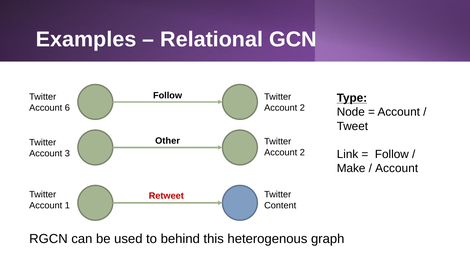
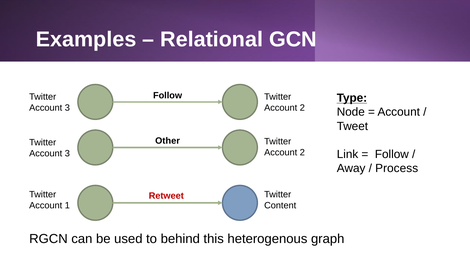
6 at (67, 108): 6 -> 3
Make: Make -> Away
Account at (397, 169): Account -> Process
